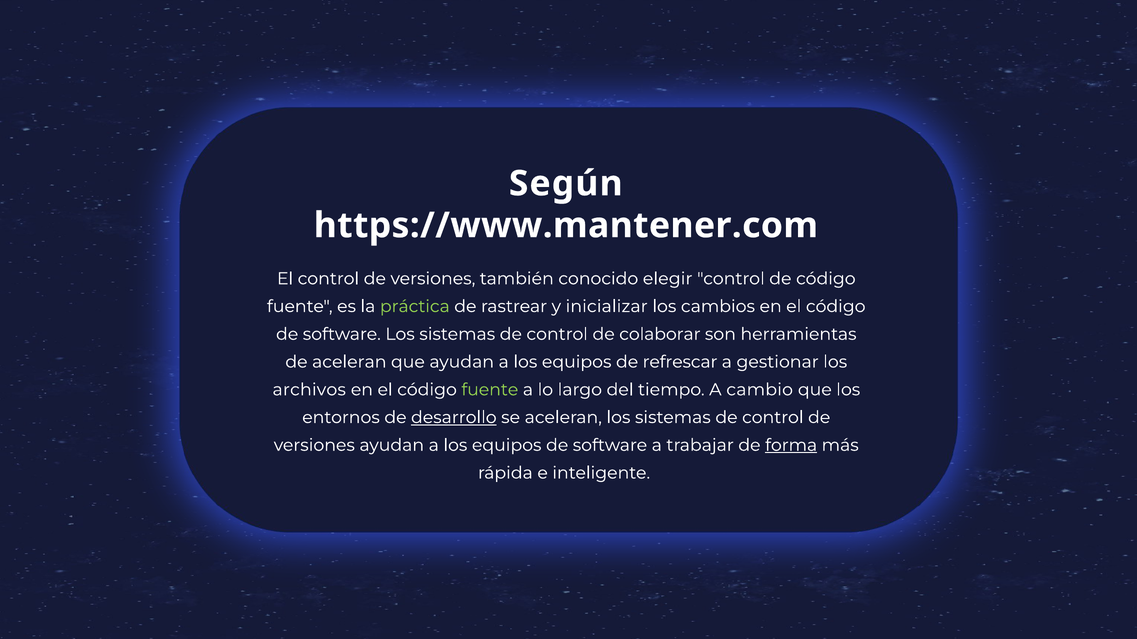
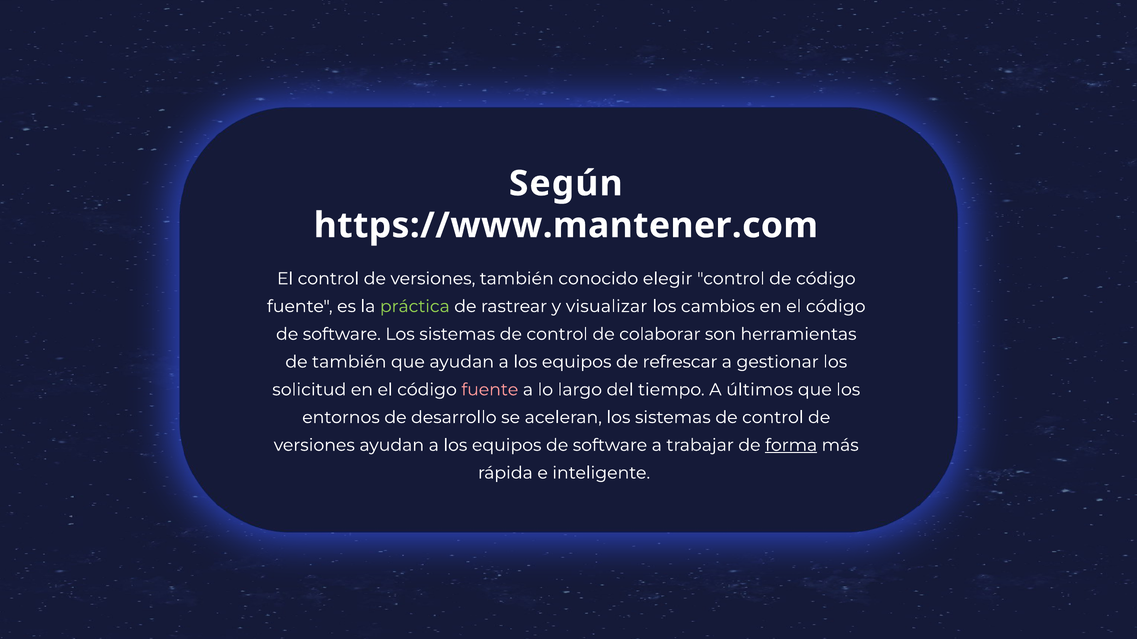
inicializar: inicializar -> visualizar
de aceleran: aceleran -> también
archivos: archivos -> solicitud
fuente at (490, 390) colour: light green -> pink
cambio: cambio -> últimos
desarrollo underline: present -> none
